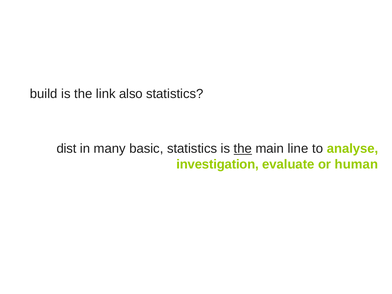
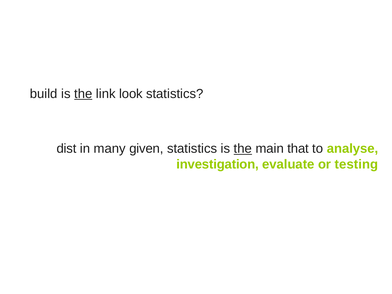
the at (83, 94) underline: none -> present
also: also -> look
basic: basic -> given
line: line -> that
human: human -> testing
